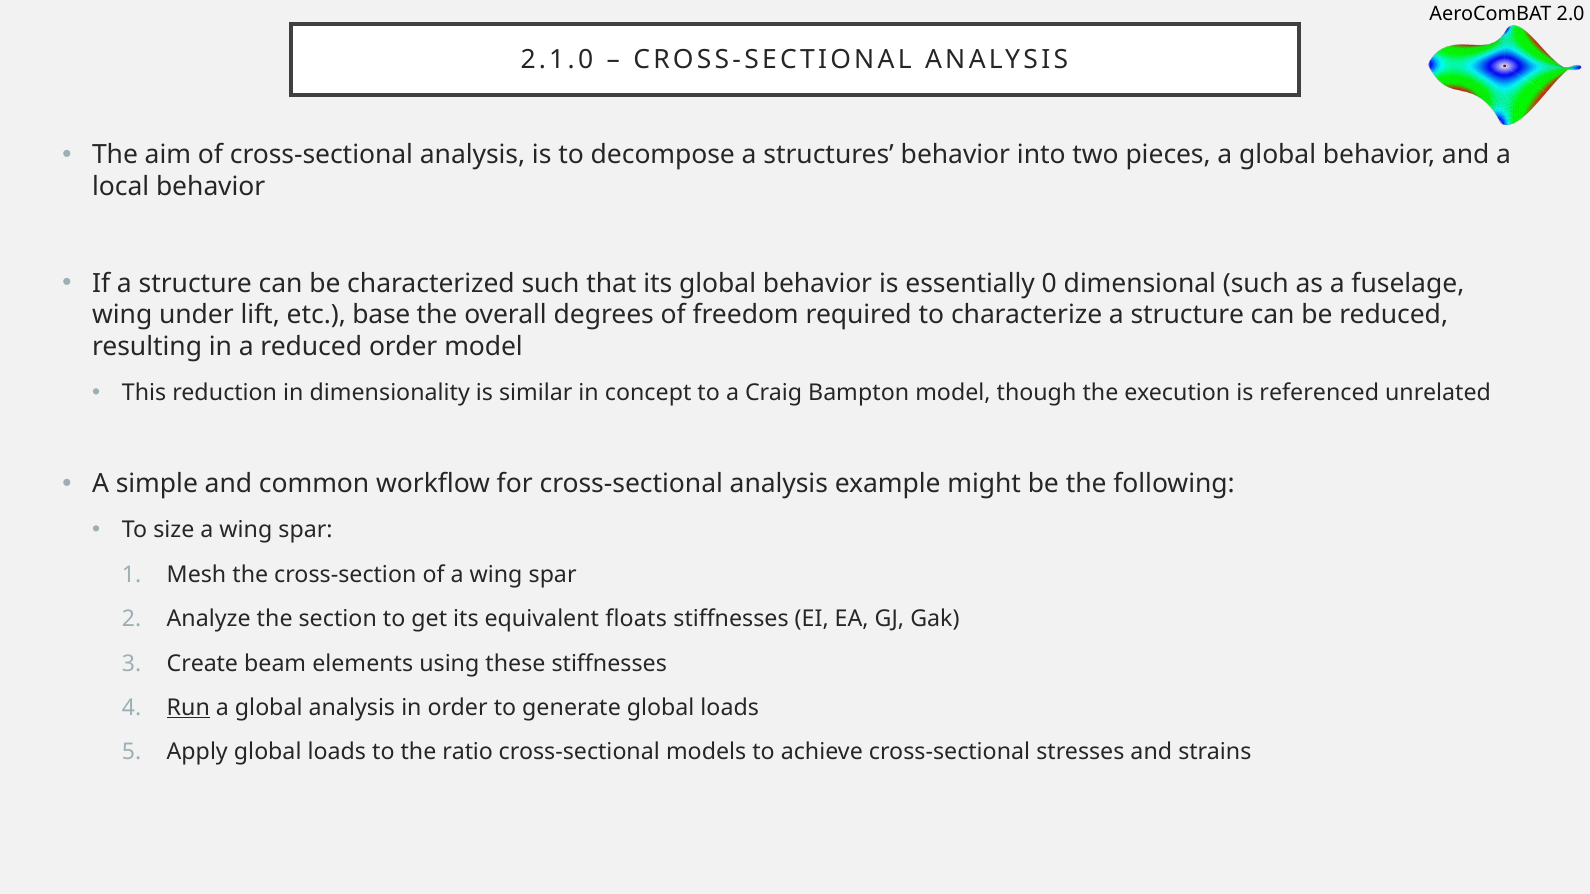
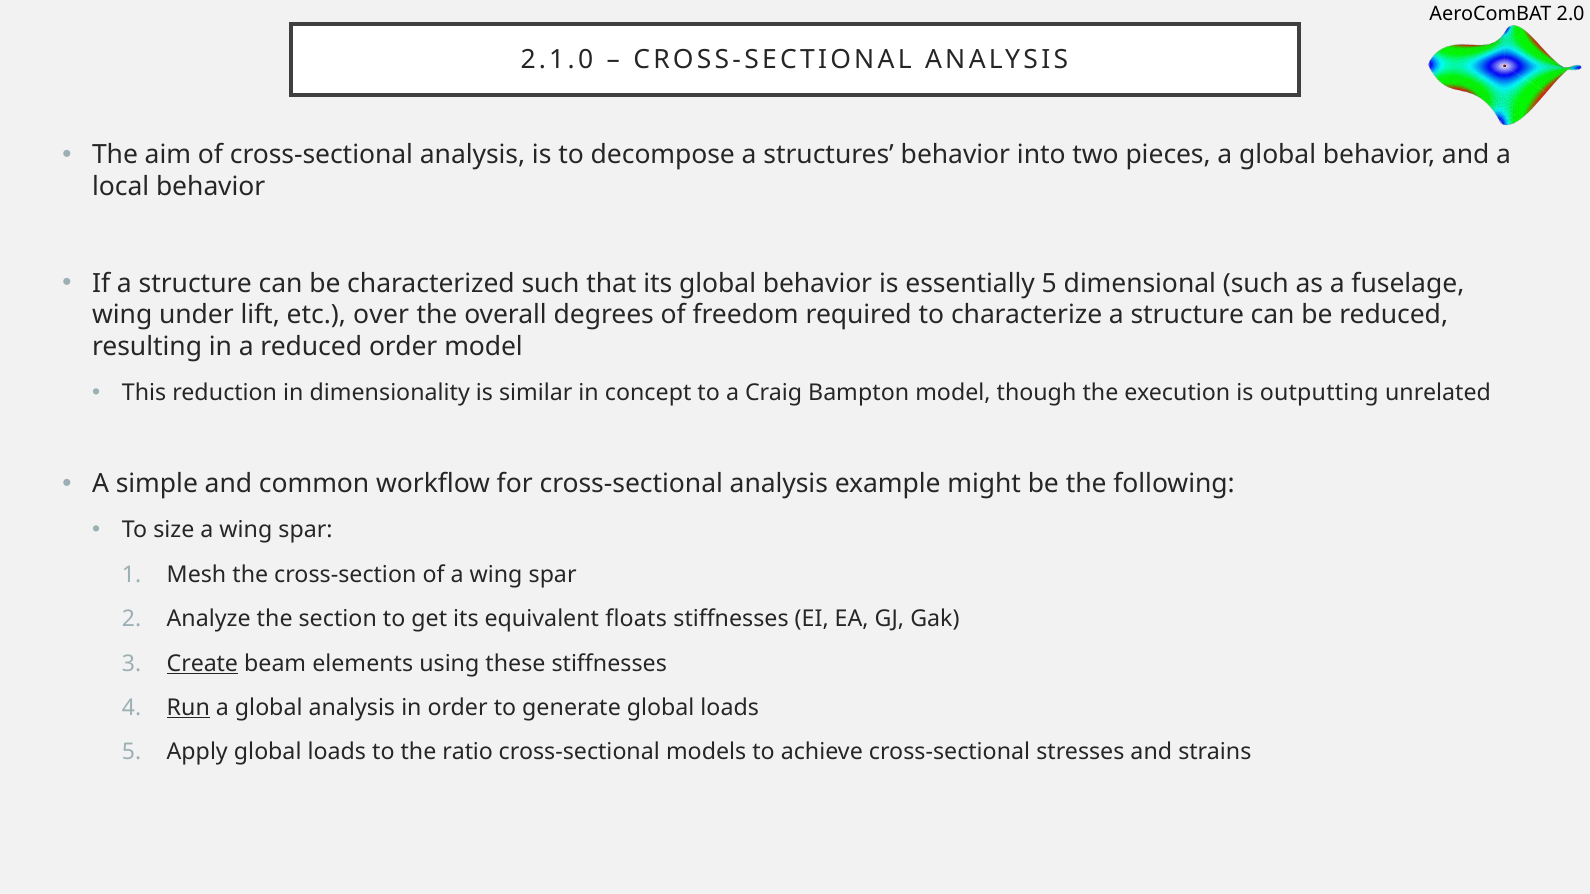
essentially 0: 0 -> 5
base: base -> over
referenced: referenced -> outputting
Create underline: none -> present
